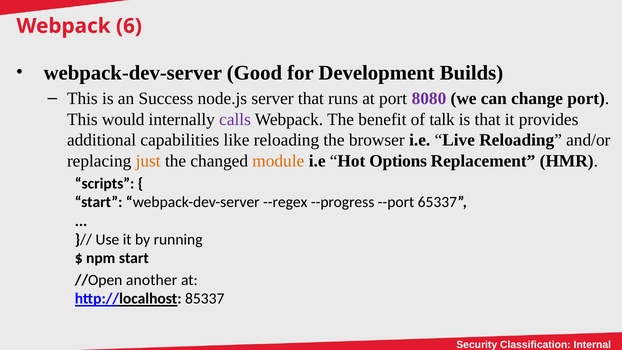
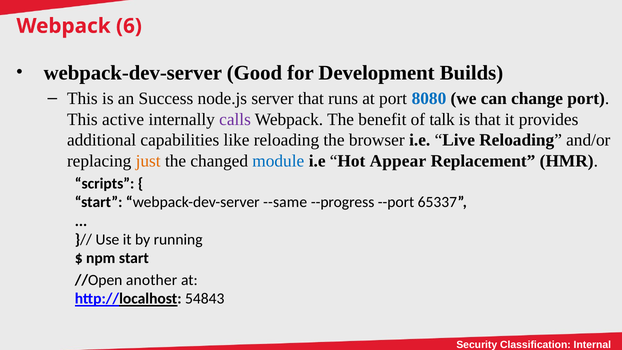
8080 colour: purple -> blue
would: would -> active
module colour: orange -> blue
Options: Options -> Appear
--regex: --regex -> --same
85337: 85337 -> 54843
